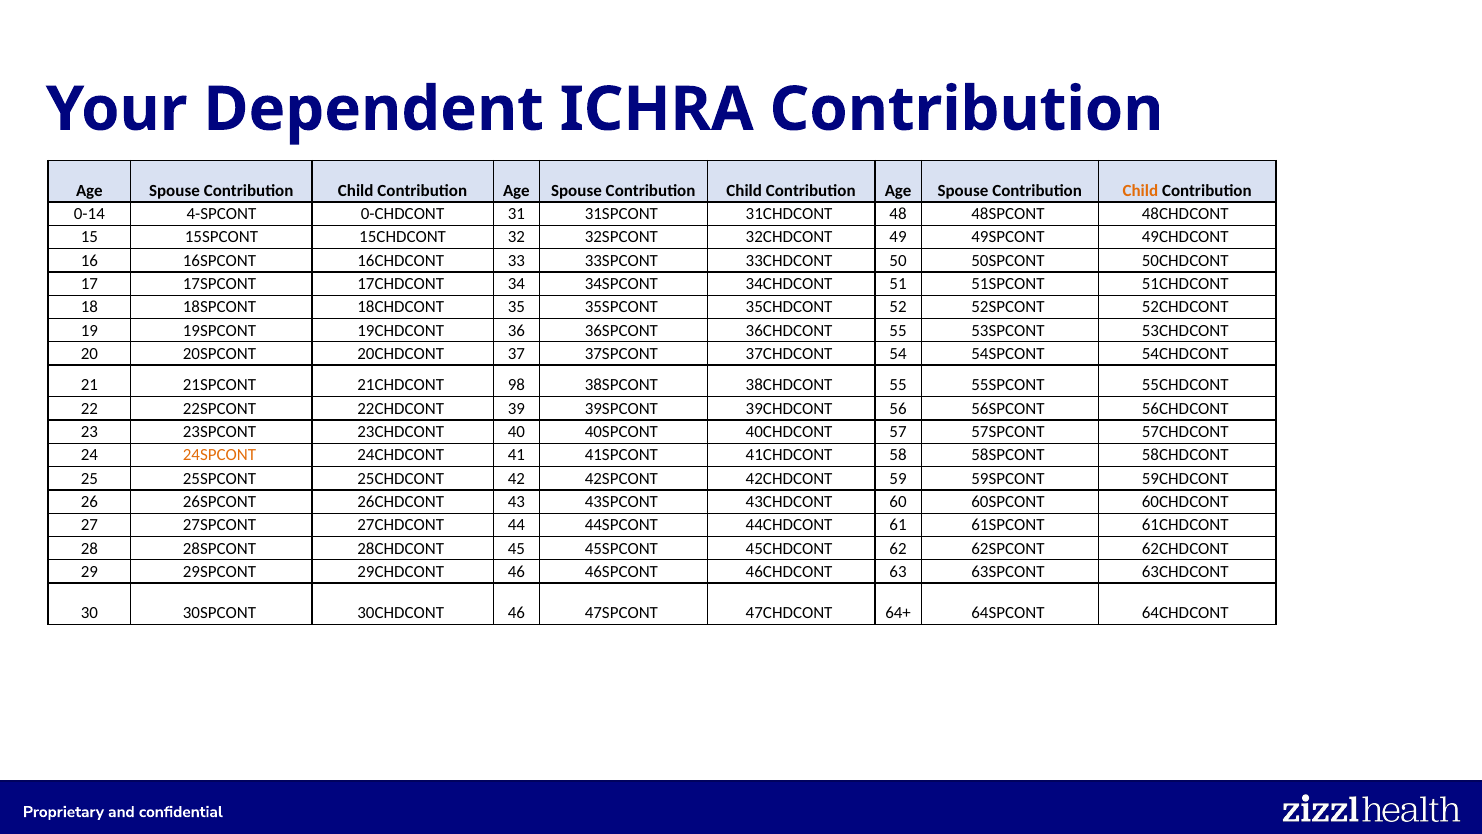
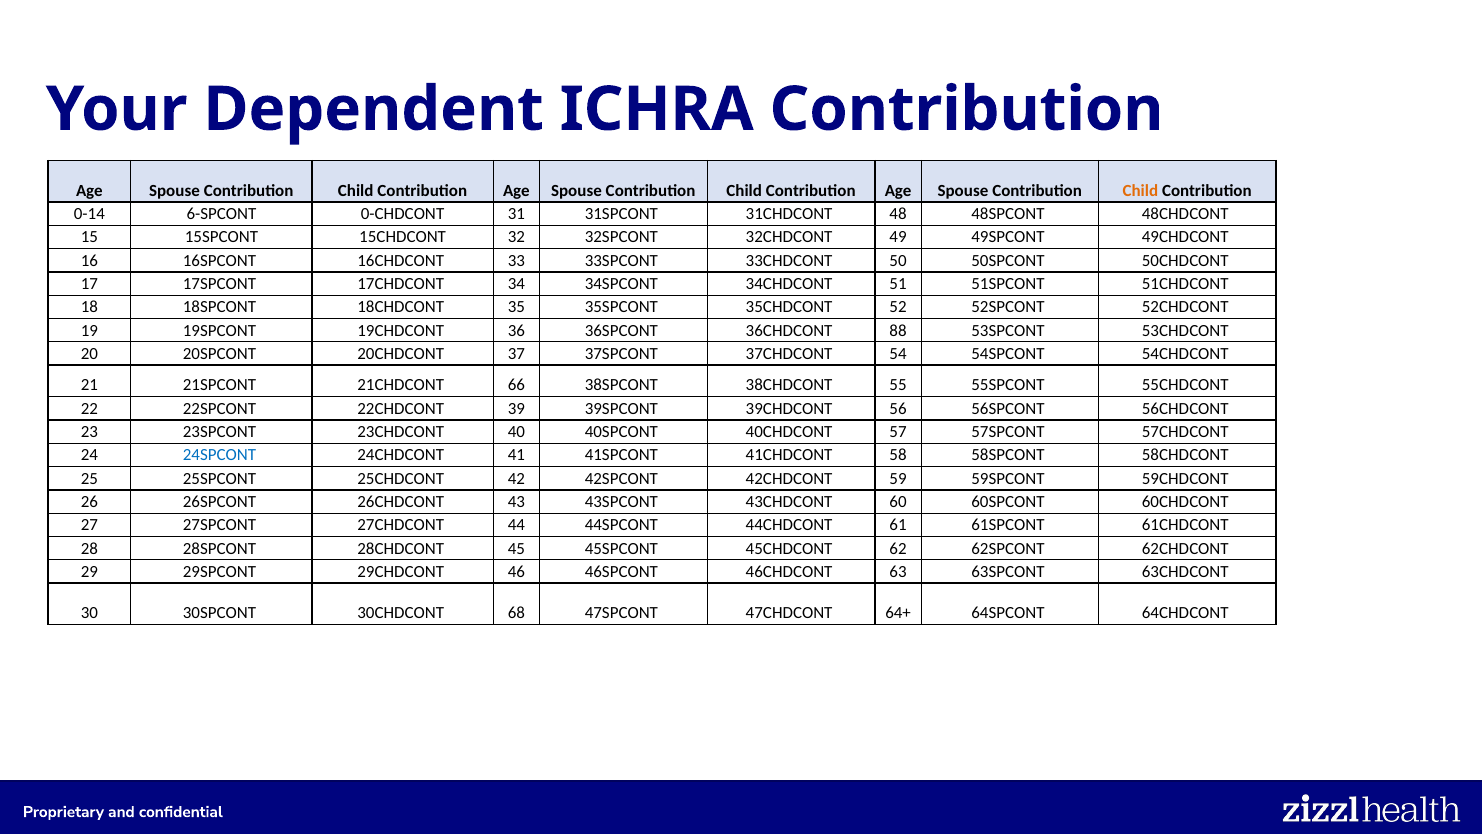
4-SPCONT: 4-SPCONT -> 6-SPCONT
36CHDCONT 55: 55 -> 88
98: 98 -> 66
24SPCONT colour: orange -> blue
30CHDCONT 46: 46 -> 68
